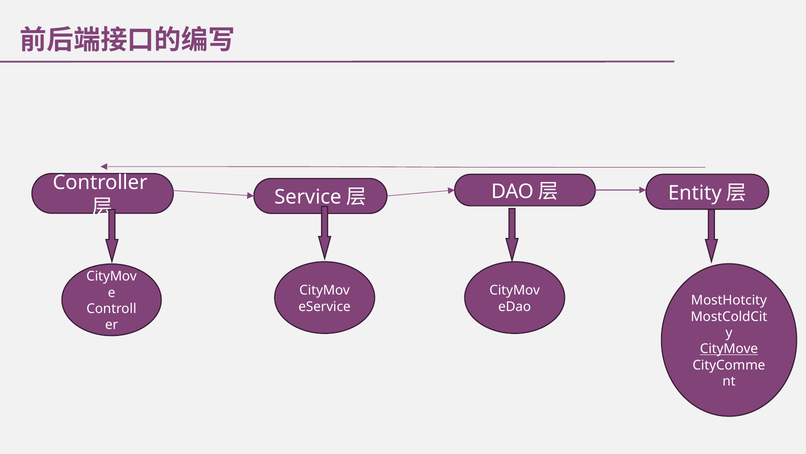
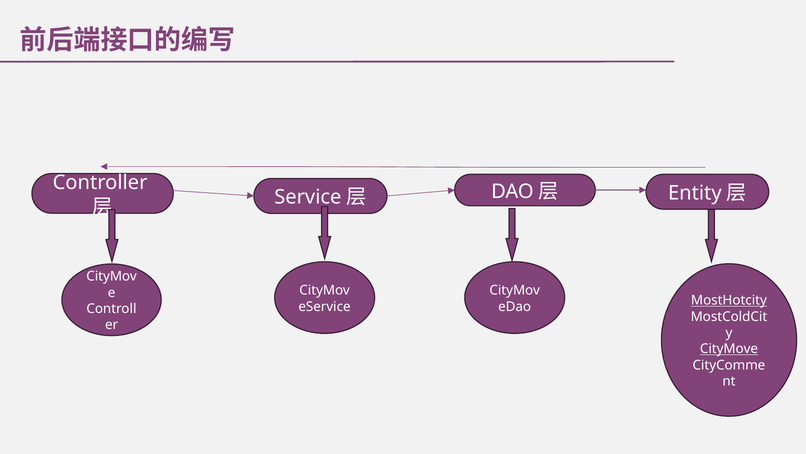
MostHotcity underline: none -> present
